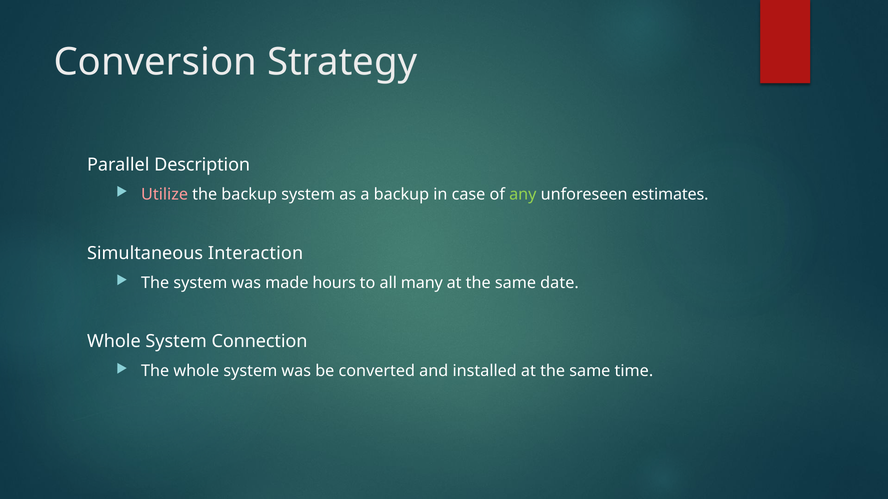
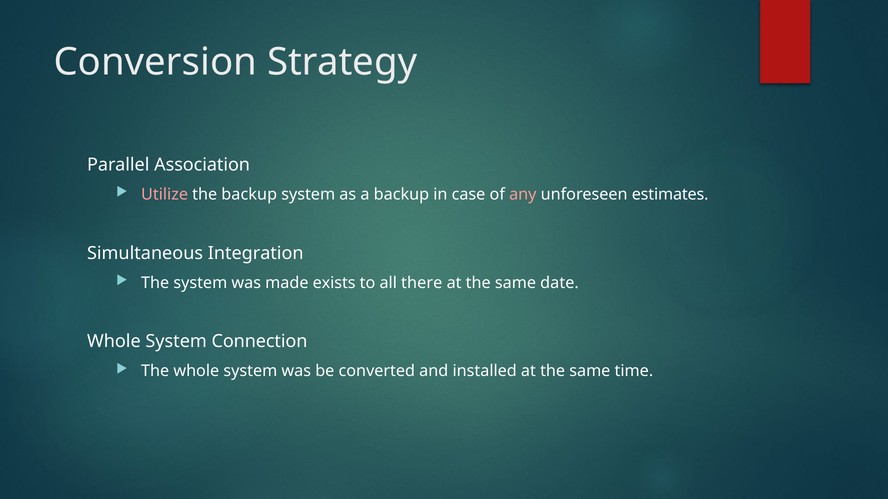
Description: Description -> Association
any colour: light green -> pink
Interaction: Interaction -> Integration
hours: hours -> exists
many: many -> there
